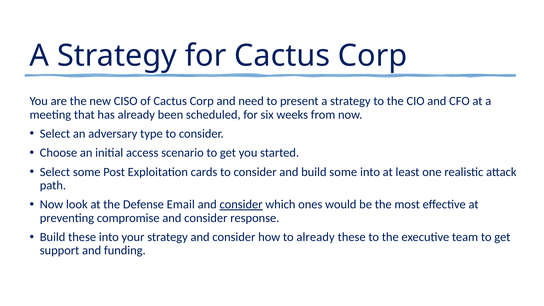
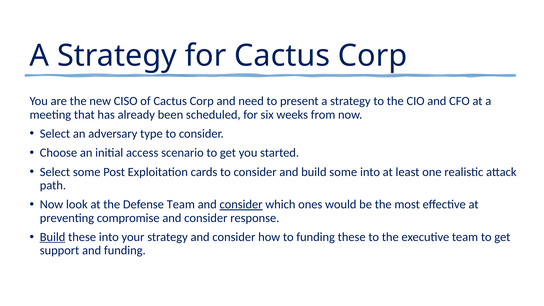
Defense Email: Email -> Team
Build at (53, 237) underline: none -> present
to already: already -> funding
